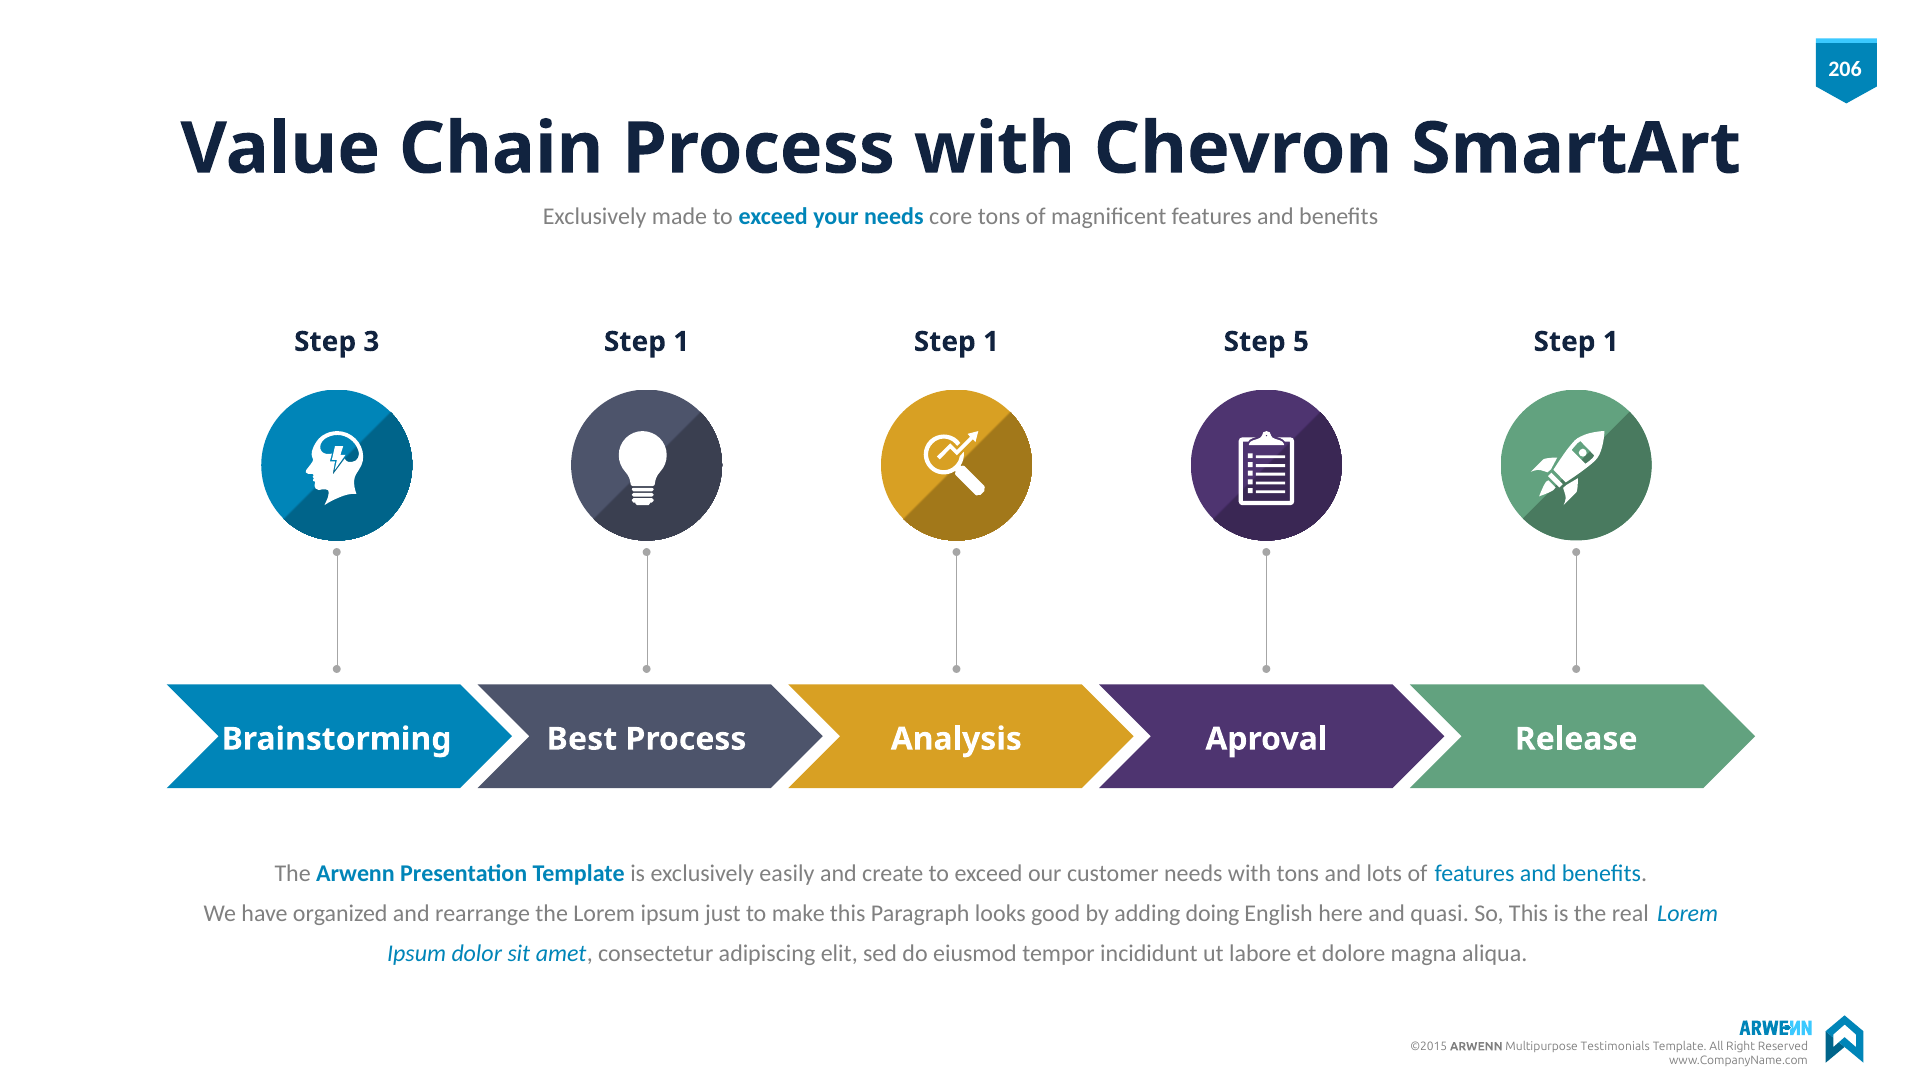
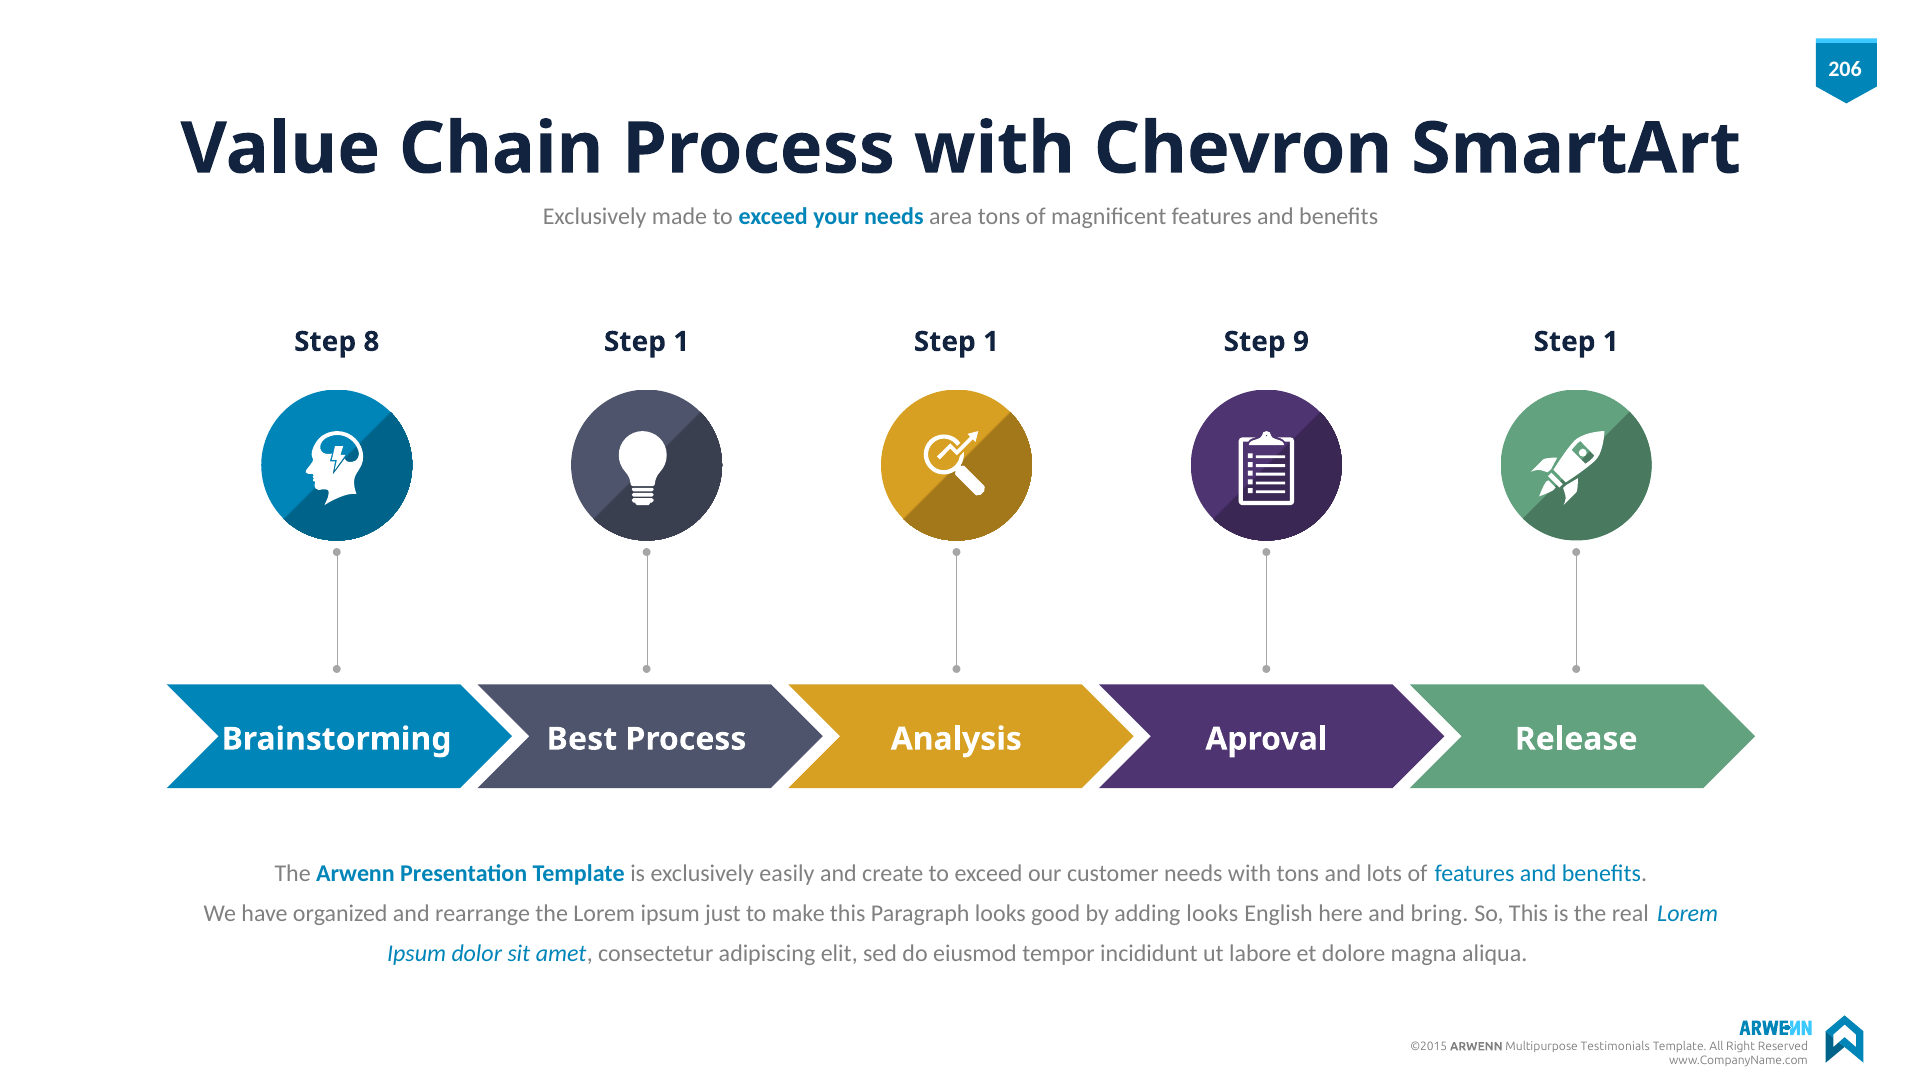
core: core -> area
3: 3 -> 8
5: 5 -> 9
adding doing: doing -> looks
quasi: quasi -> bring
